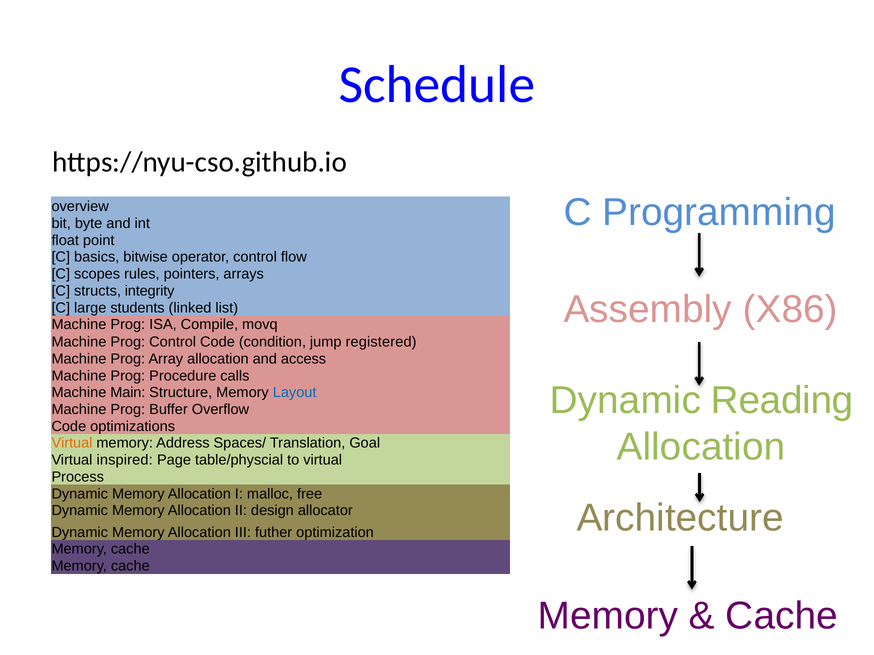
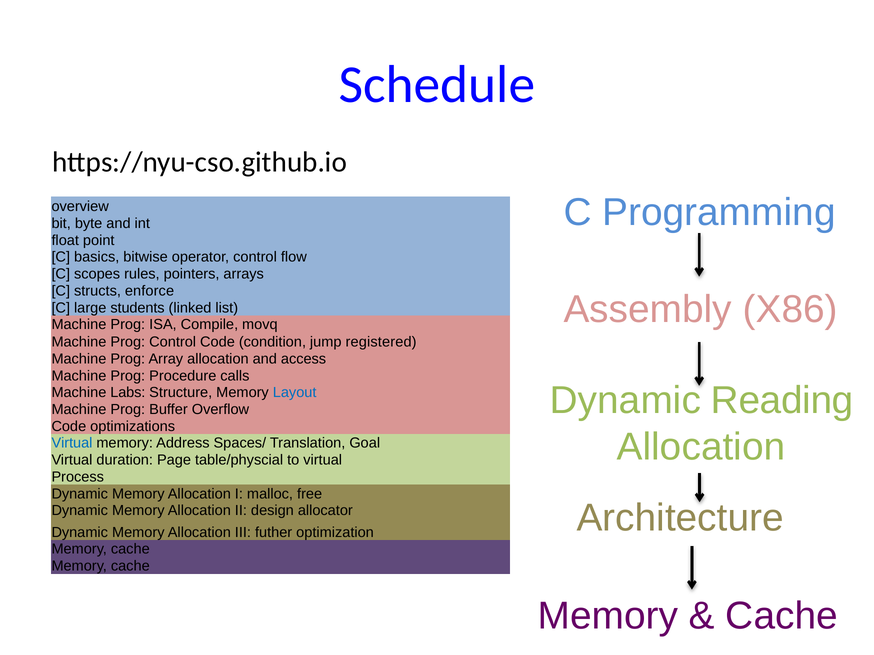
integrity: integrity -> enforce
Main: Main -> Labs
Virtual at (72, 444) colour: orange -> blue
inspired: inspired -> duration
